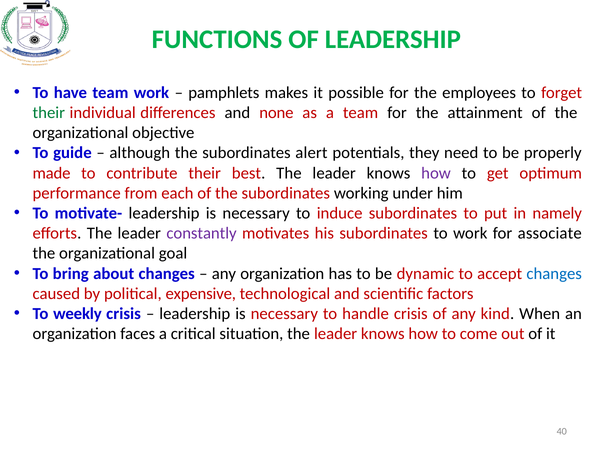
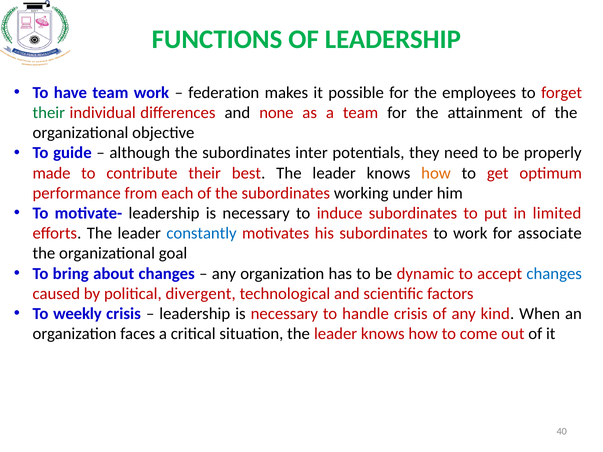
pamphlets: pamphlets -> federation
alert: alert -> inter
how at (436, 173) colour: purple -> orange
namely: namely -> limited
constantly colour: purple -> blue
expensive: expensive -> divergent
